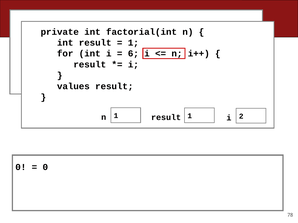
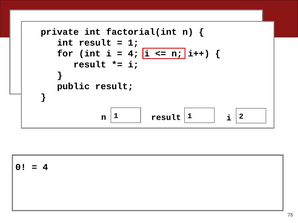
6 at (133, 54): 6 -> 4
values at (73, 86): values -> public
0 at (45, 168): 0 -> 4
